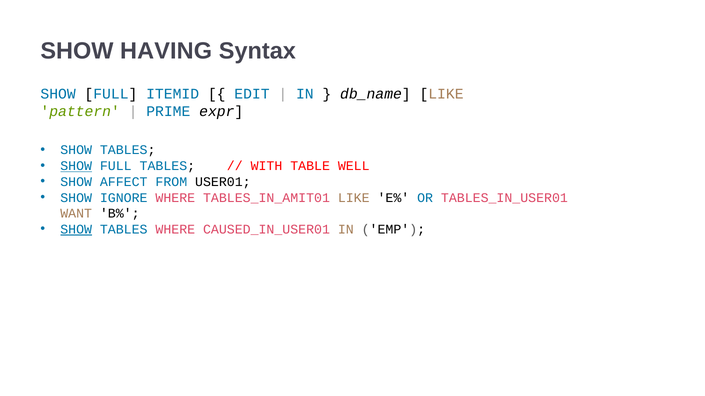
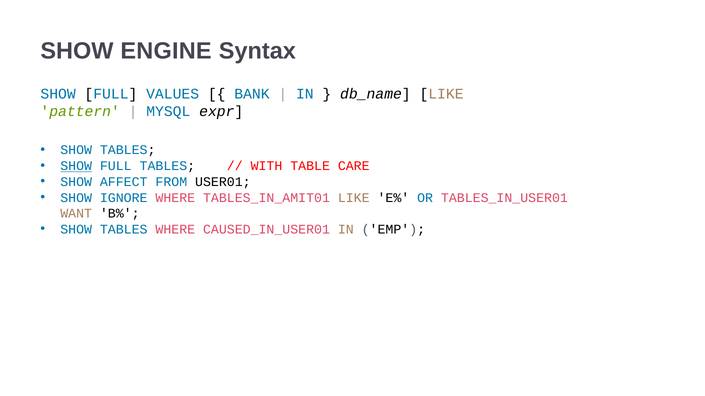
HAVING: HAVING -> ENGINE
ITEMID: ITEMID -> VALUES
EDIT: EDIT -> BANK
PRIME: PRIME -> MYSQL
WELL: WELL -> CARE
SHOW at (76, 230) underline: present -> none
